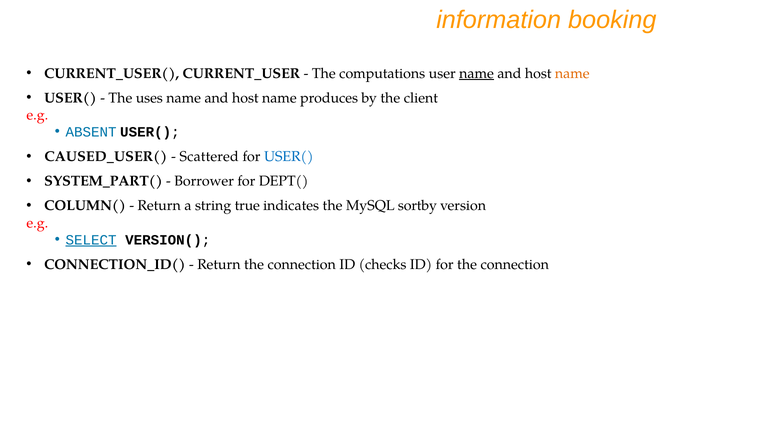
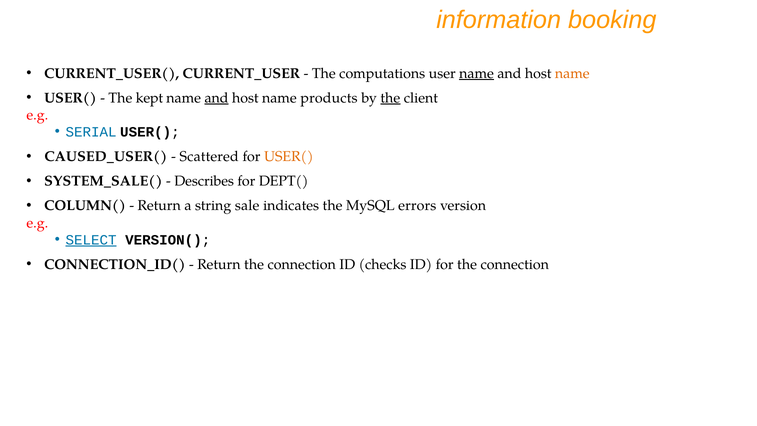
uses: uses -> kept
and at (217, 98) underline: none -> present
produces: produces -> products
the at (390, 98) underline: none -> present
ABSENT: ABSENT -> SERIAL
USER( at (289, 157) colour: blue -> orange
SYSTEM_PART(: SYSTEM_PART( -> SYSTEM_SALE(
Borrower: Borrower -> Describes
true: true -> sale
sortby: sortby -> errors
